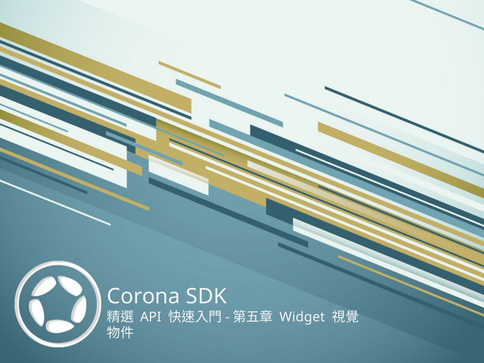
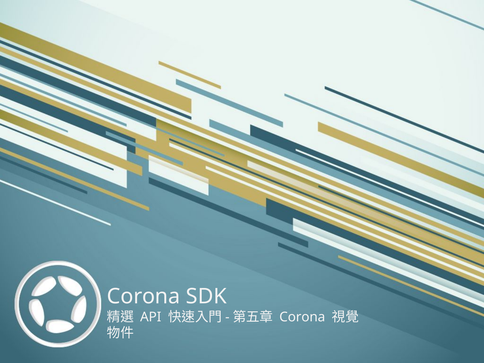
Widget at (302, 317): Widget -> Corona
